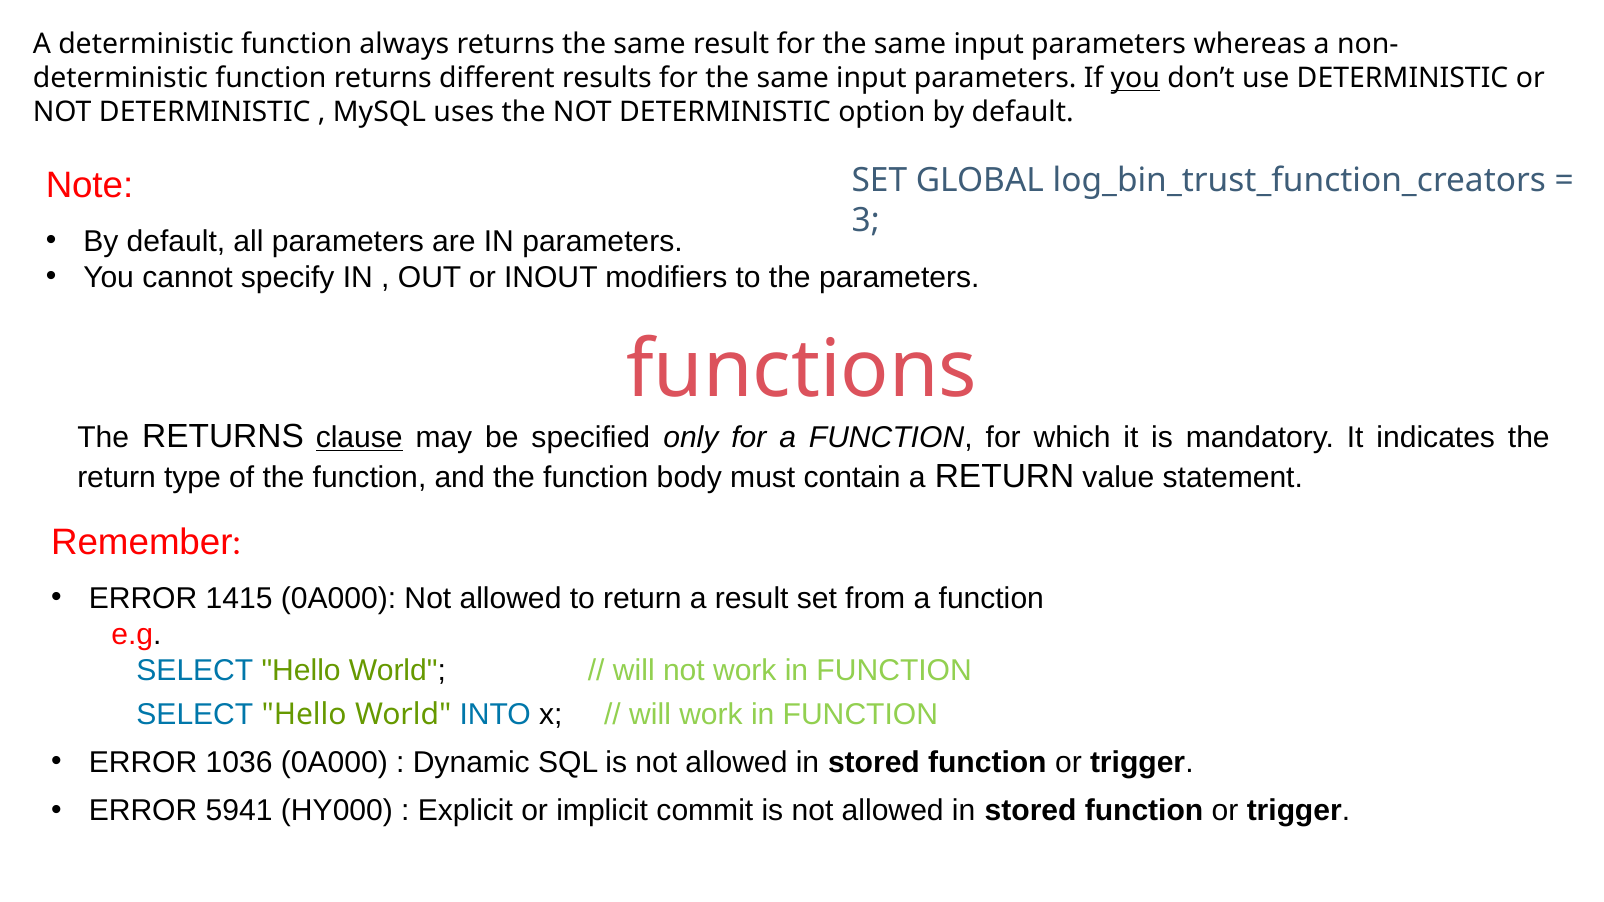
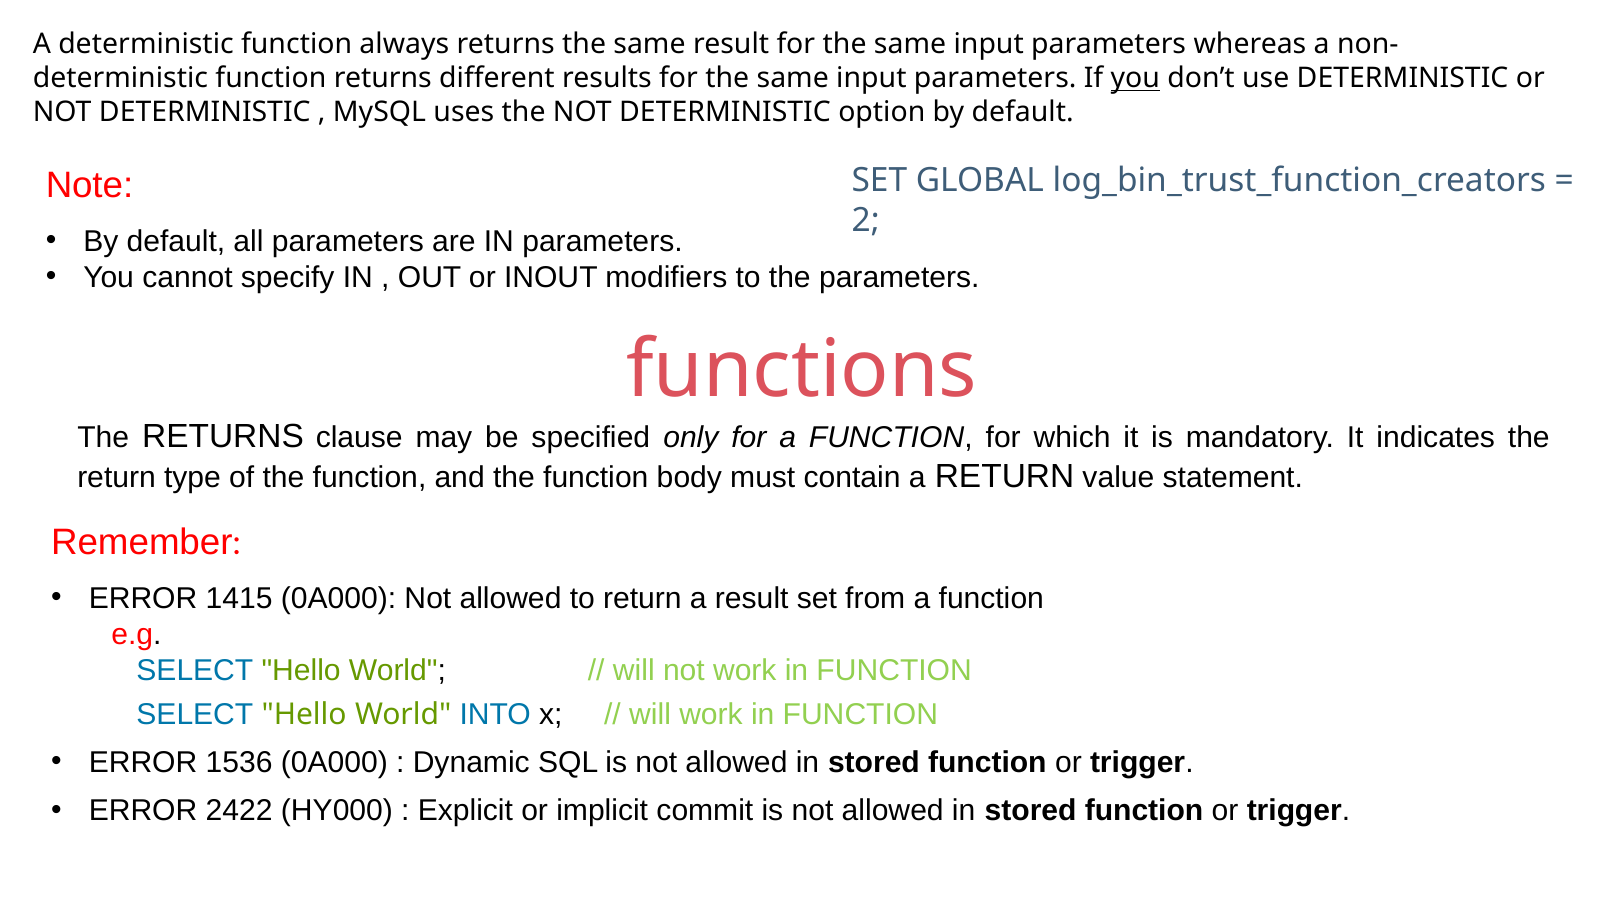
3: 3 -> 2
clause underline: present -> none
1036: 1036 -> 1536
5941: 5941 -> 2422
